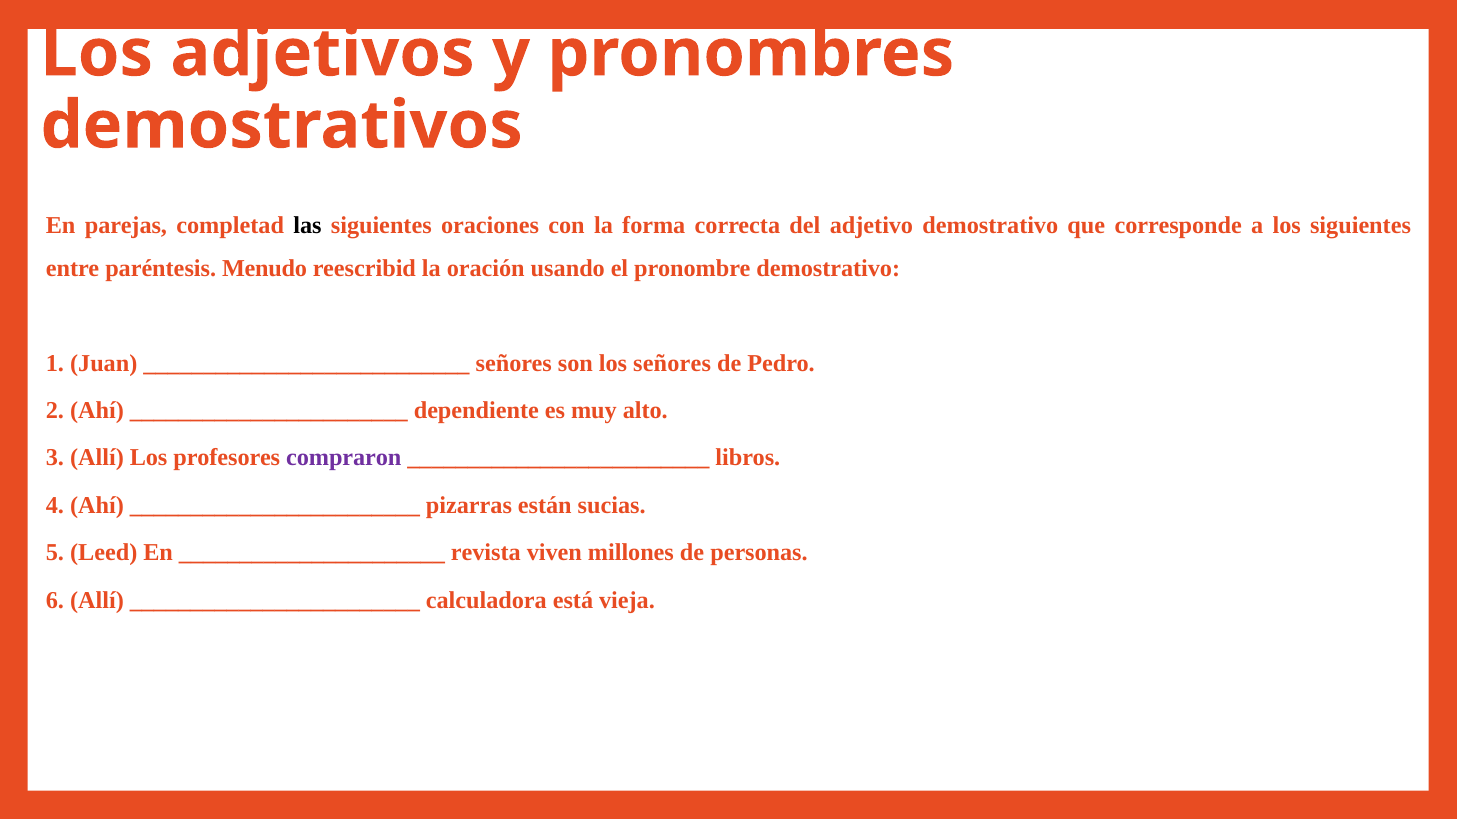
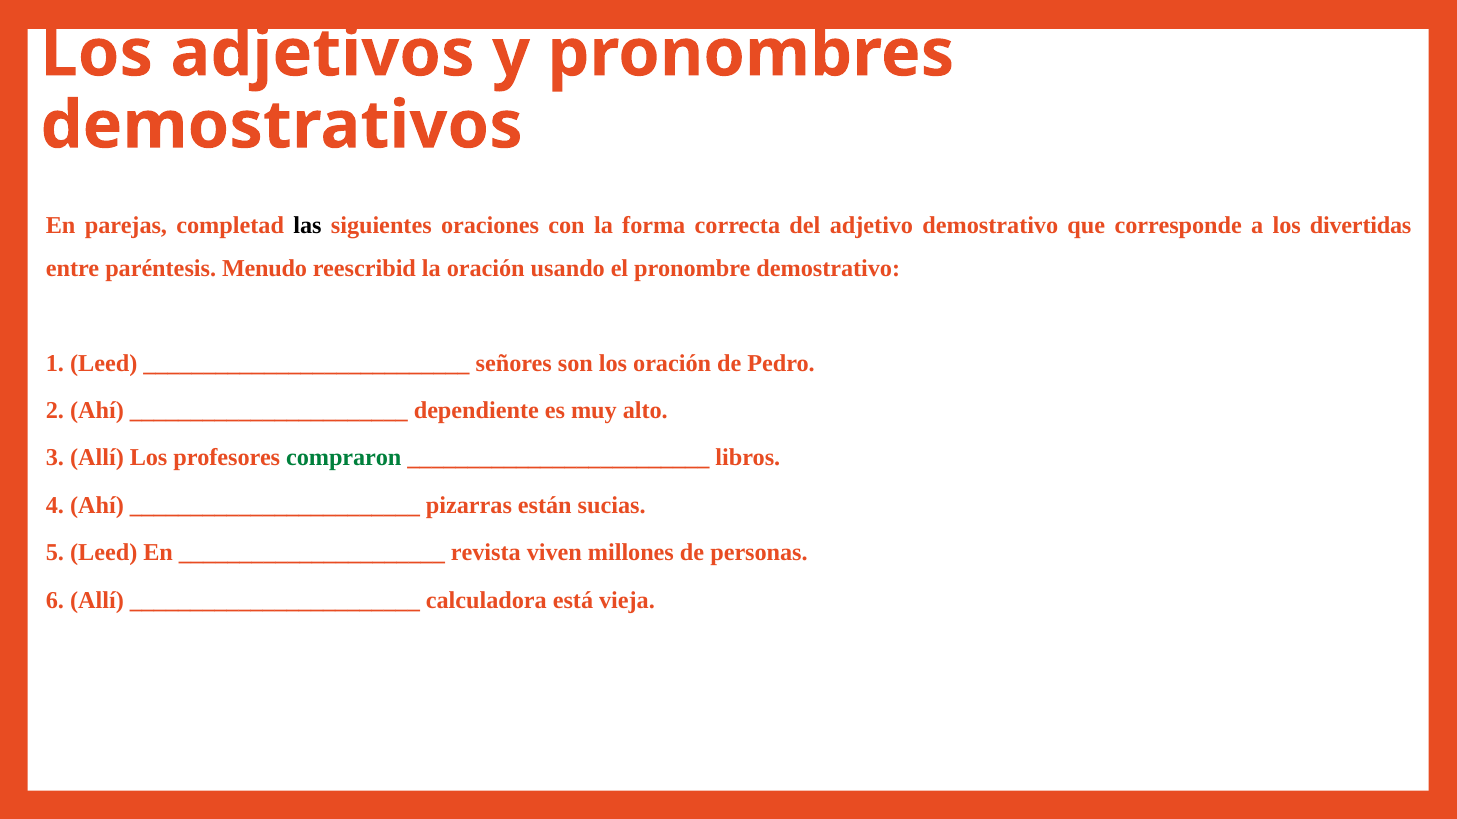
los siguientes: siguientes -> divertidas
1 Juan: Juan -> Leed
los señores: señores -> oración
compraron colour: purple -> green
